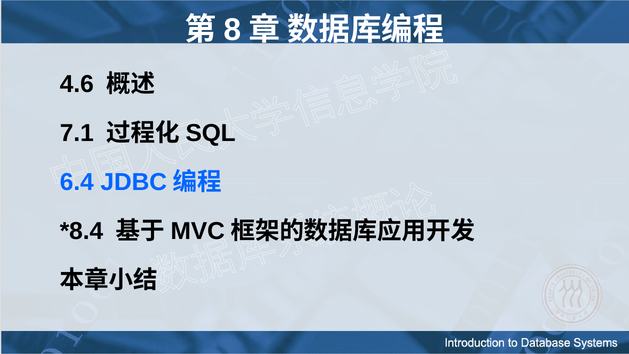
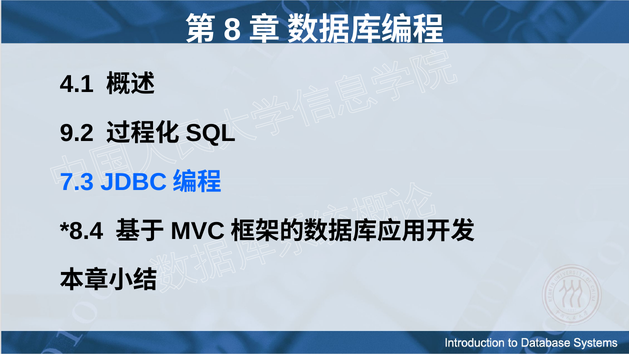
4.6: 4.6 -> 4.1
7.1: 7.1 -> 9.2
6.4: 6.4 -> 7.3
